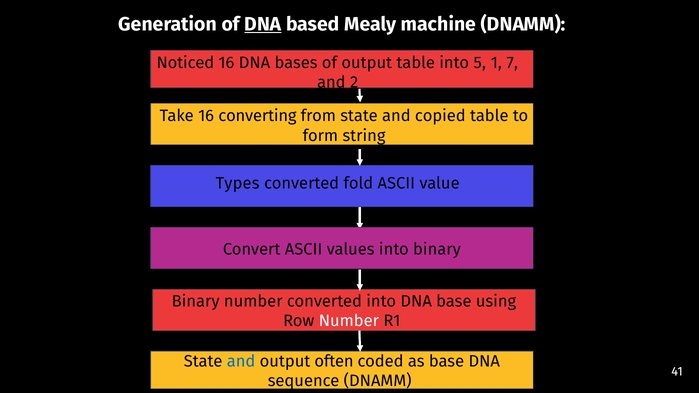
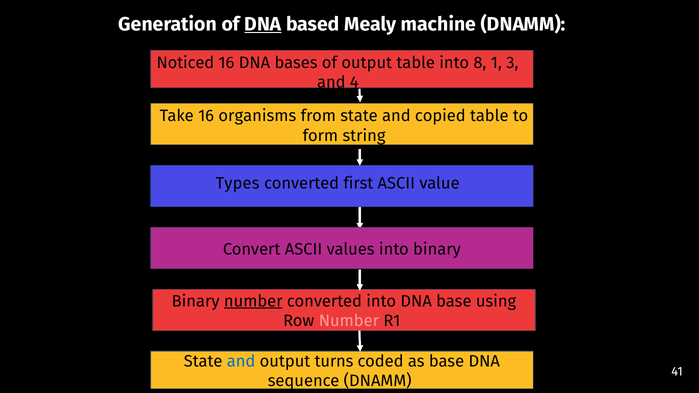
5: 5 -> 8
7: 7 -> 3
2: 2 -> 4
converting: converting -> organisms
fold: fold -> first
number at (253, 301) underline: none -> present
Number at (349, 321) colour: white -> pink
often: often -> turns
